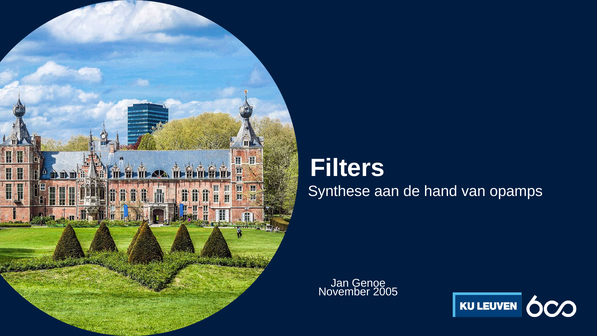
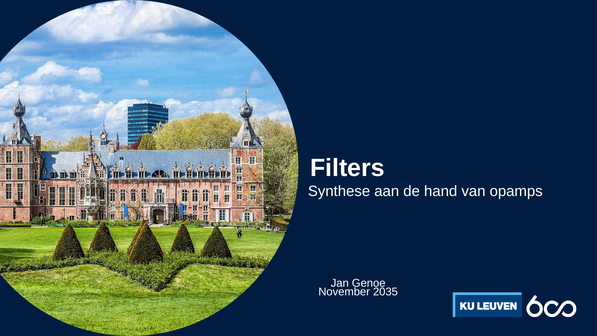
2005: 2005 -> 2035
